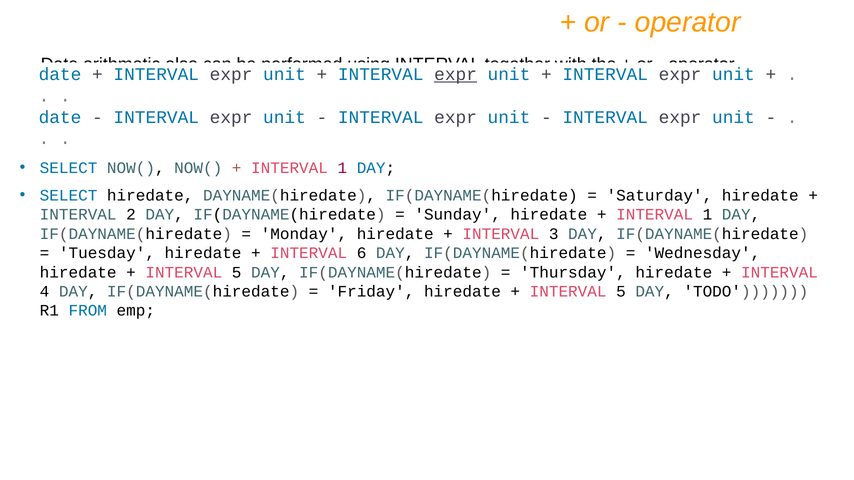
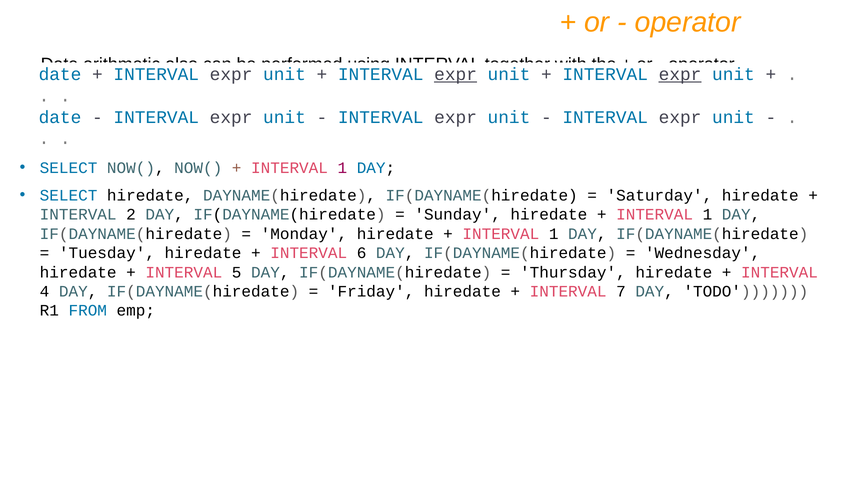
expr at (680, 75) underline: none -> present
3 at (554, 234): 3 -> 1
5 at (621, 292): 5 -> 7
